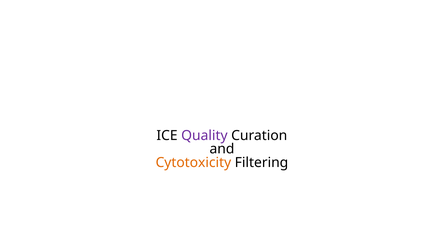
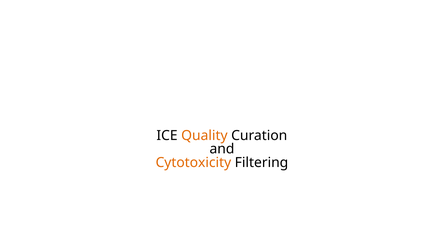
Quality colour: purple -> orange
